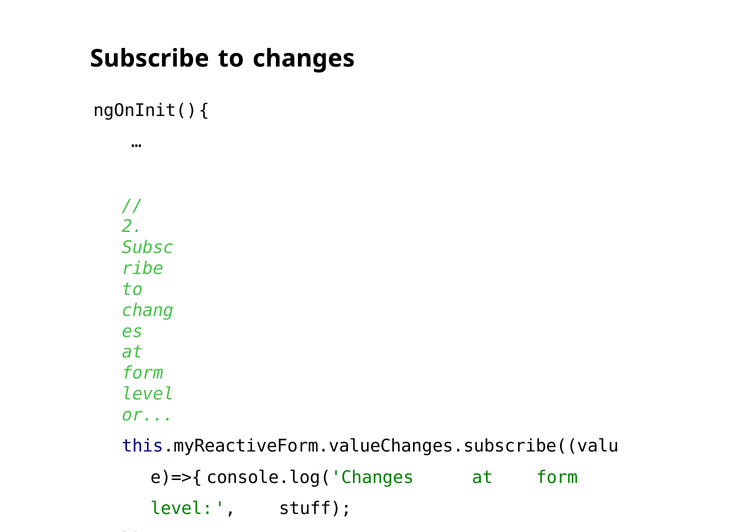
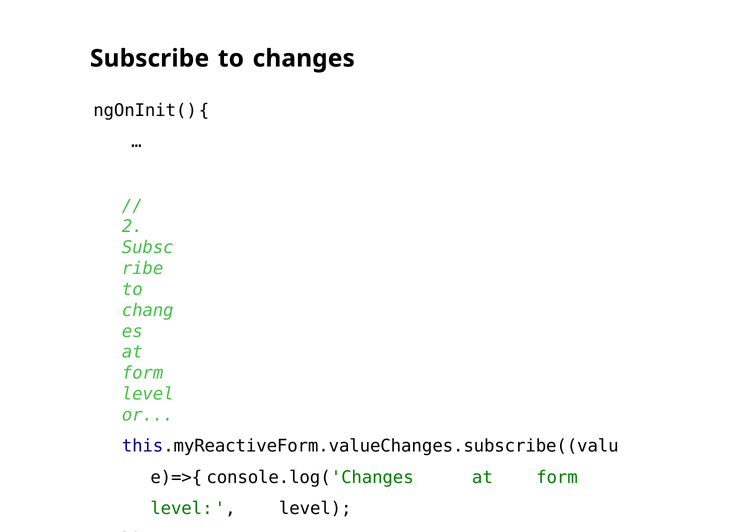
level stuff: stuff -> level
